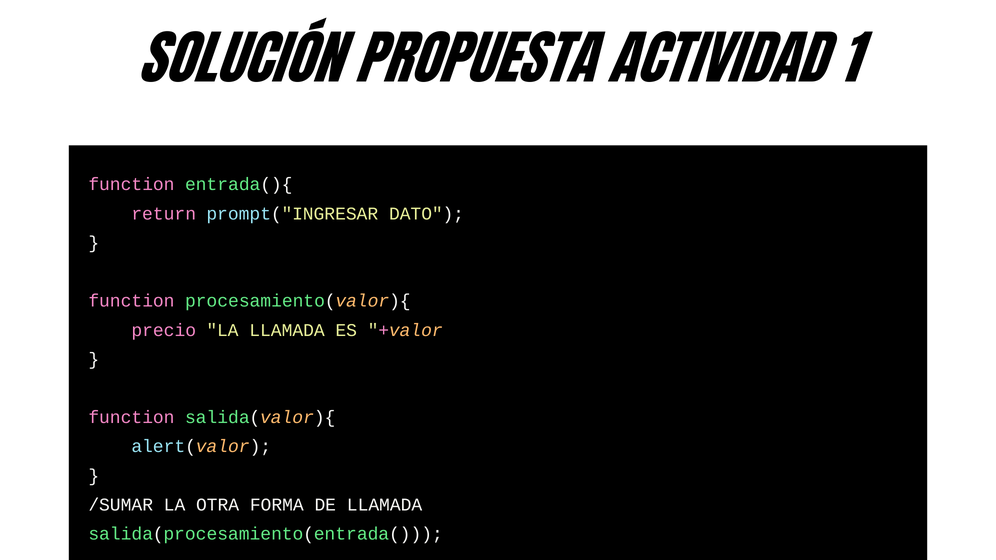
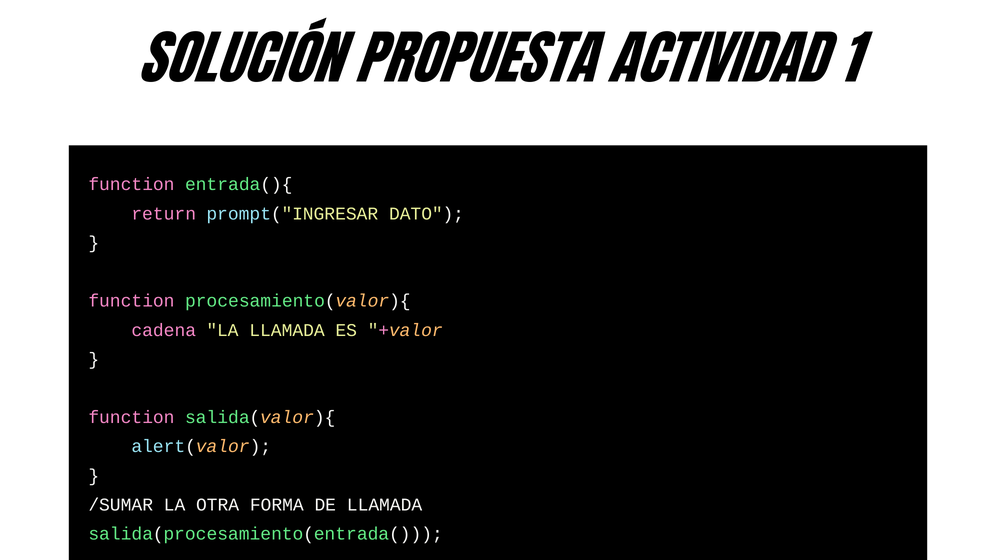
precio: precio -> cadena
